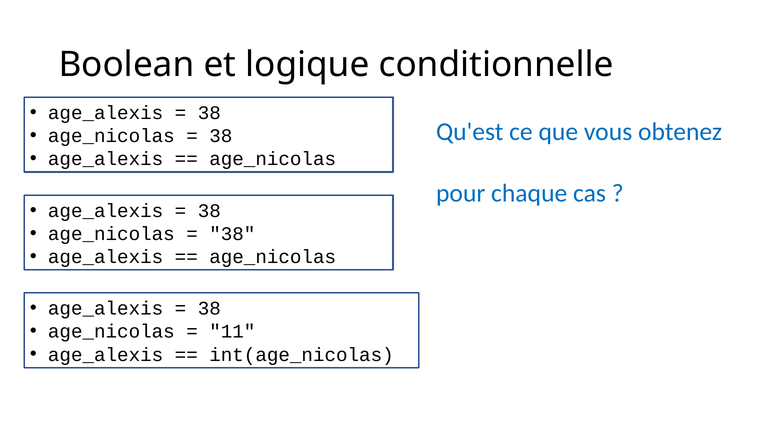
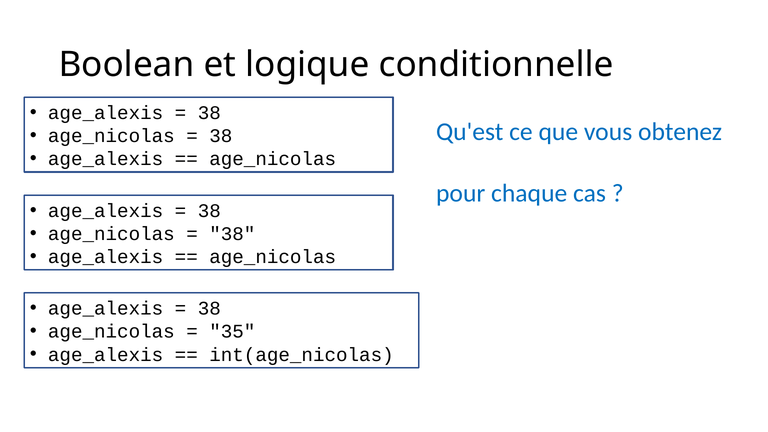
11: 11 -> 35
